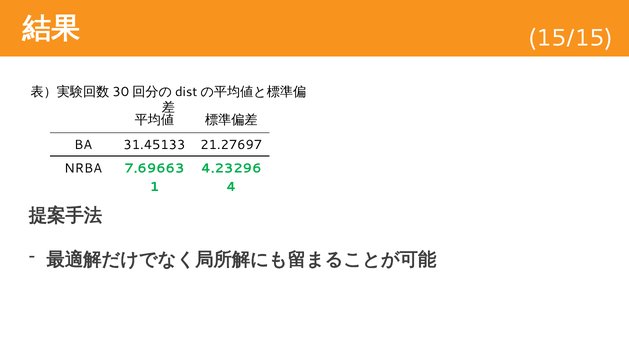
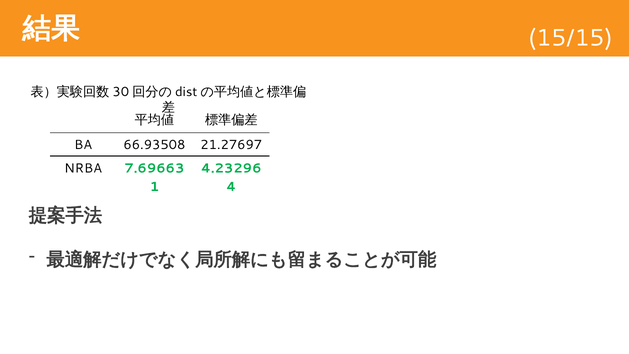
31.45133: 31.45133 -> 66.93508
